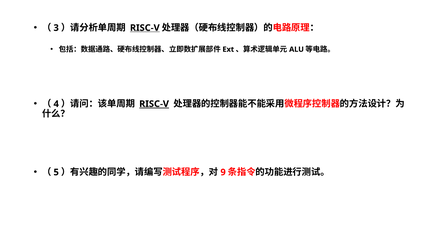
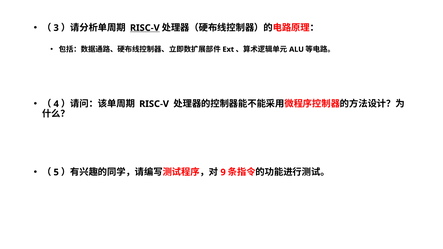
RISC-V at (154, 104) underline: present -> none
